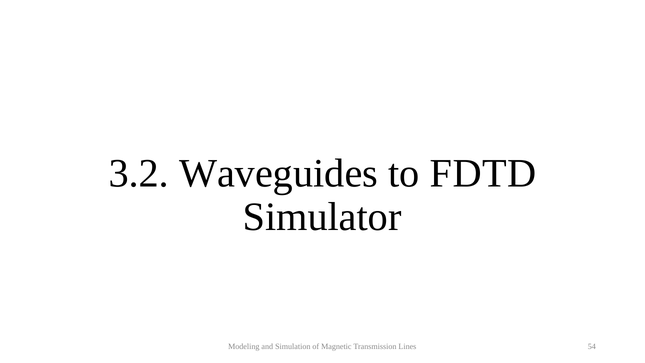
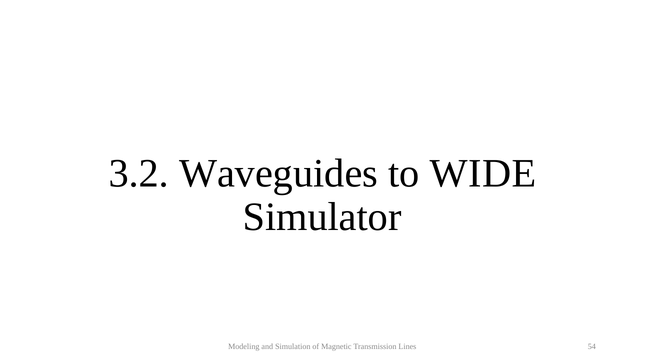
FDTD: FDTD -> WIDE
